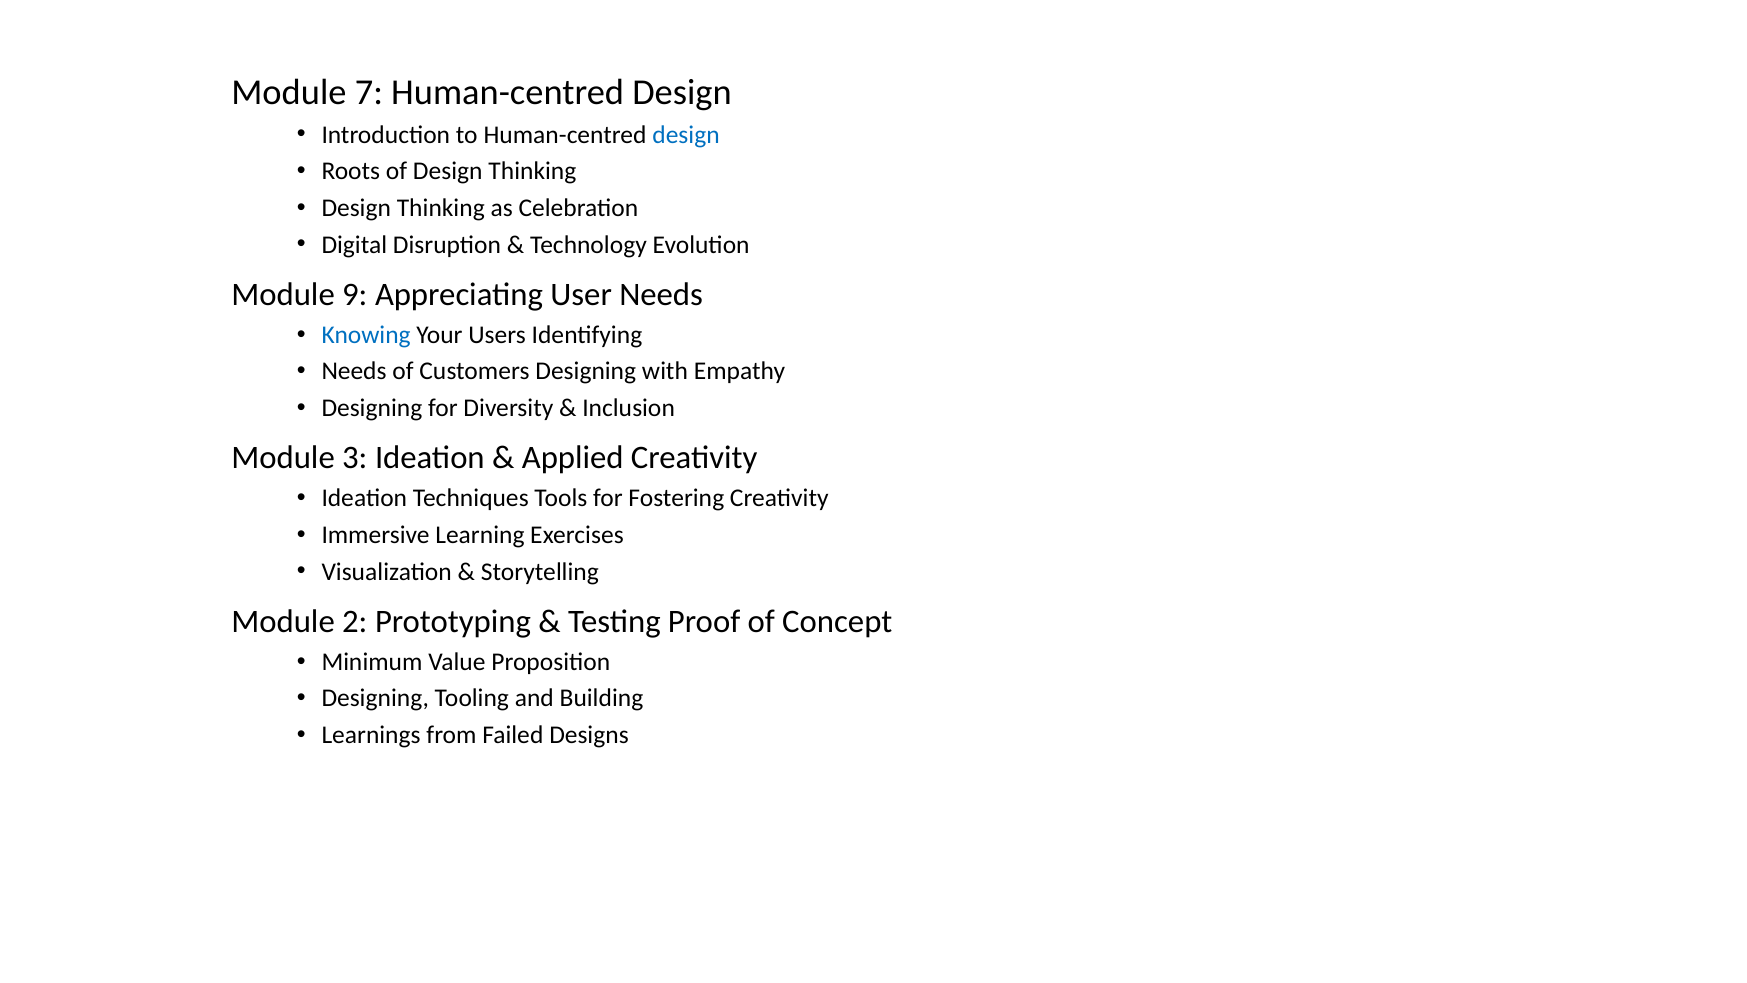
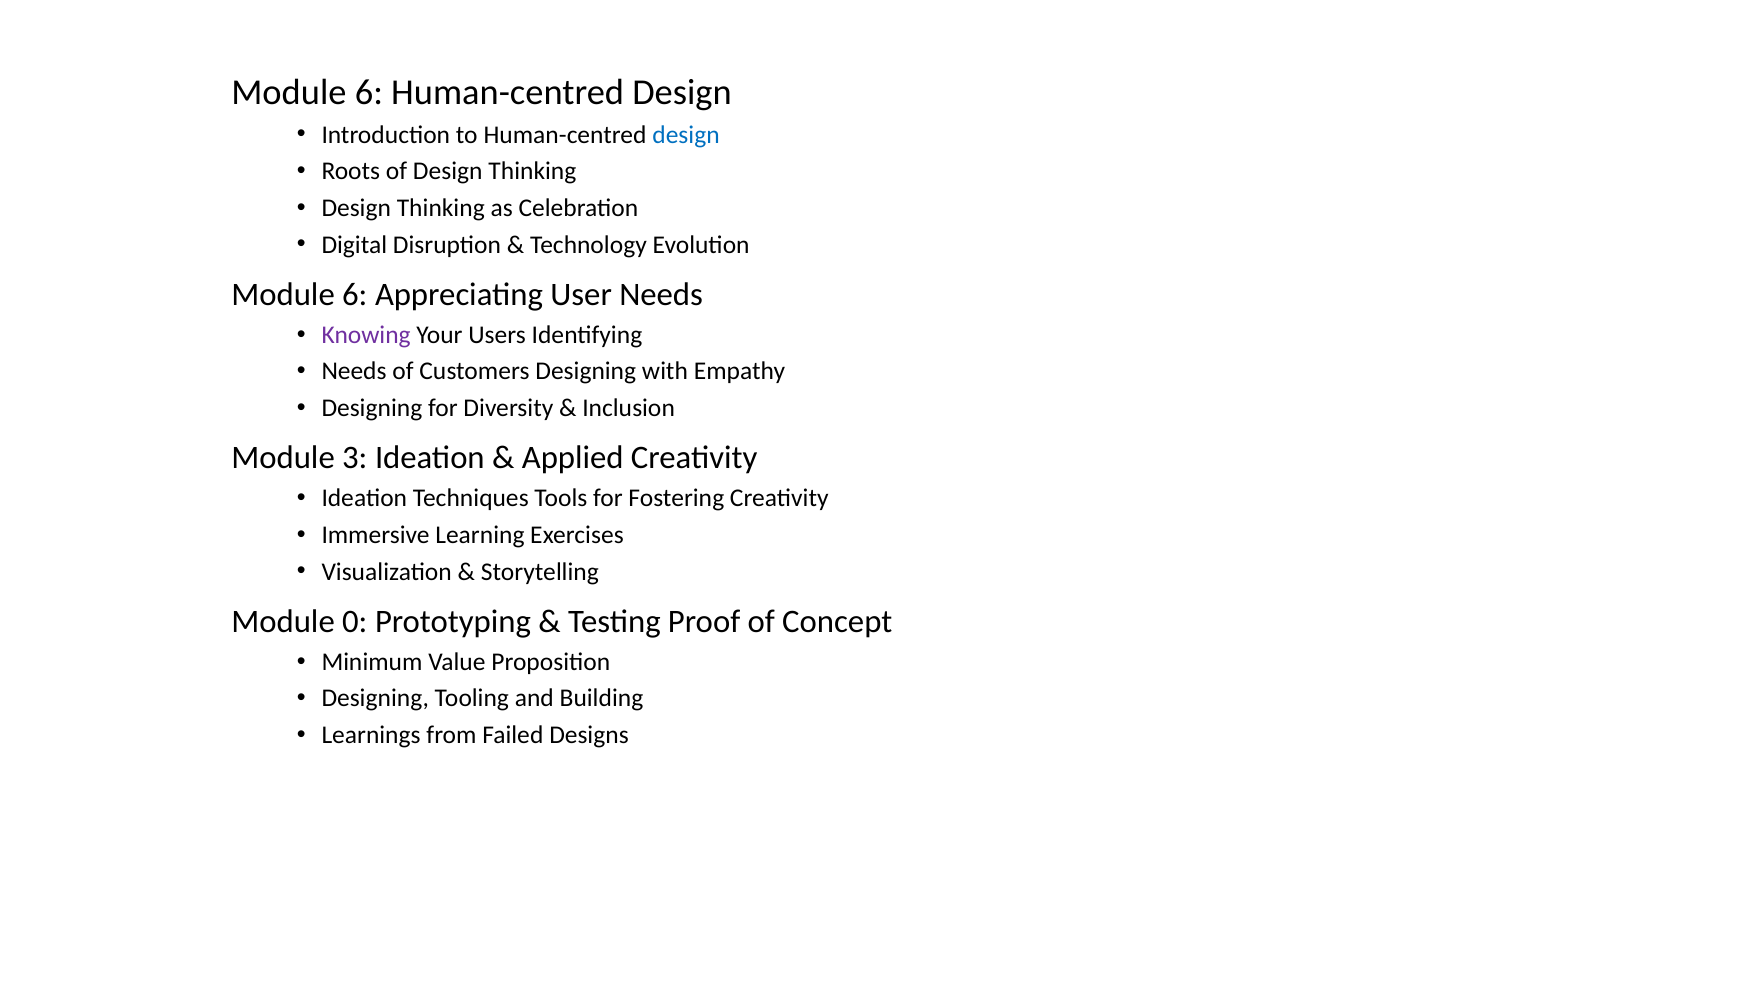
7 at (369, 92): 7 -> 6
9 at (355, 294): 9 -> 6
Knowing colour: blue -> purple
2: 2 -> 0
